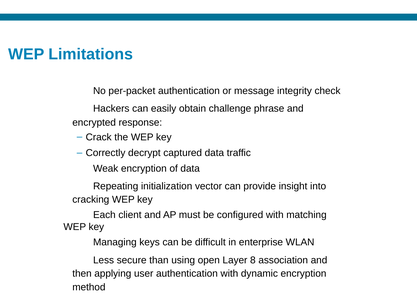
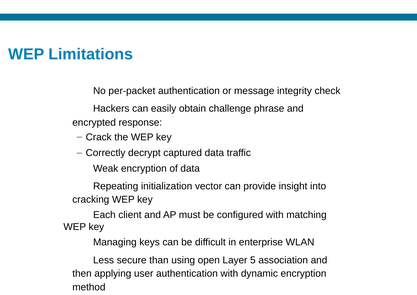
8: 8 -> 5
